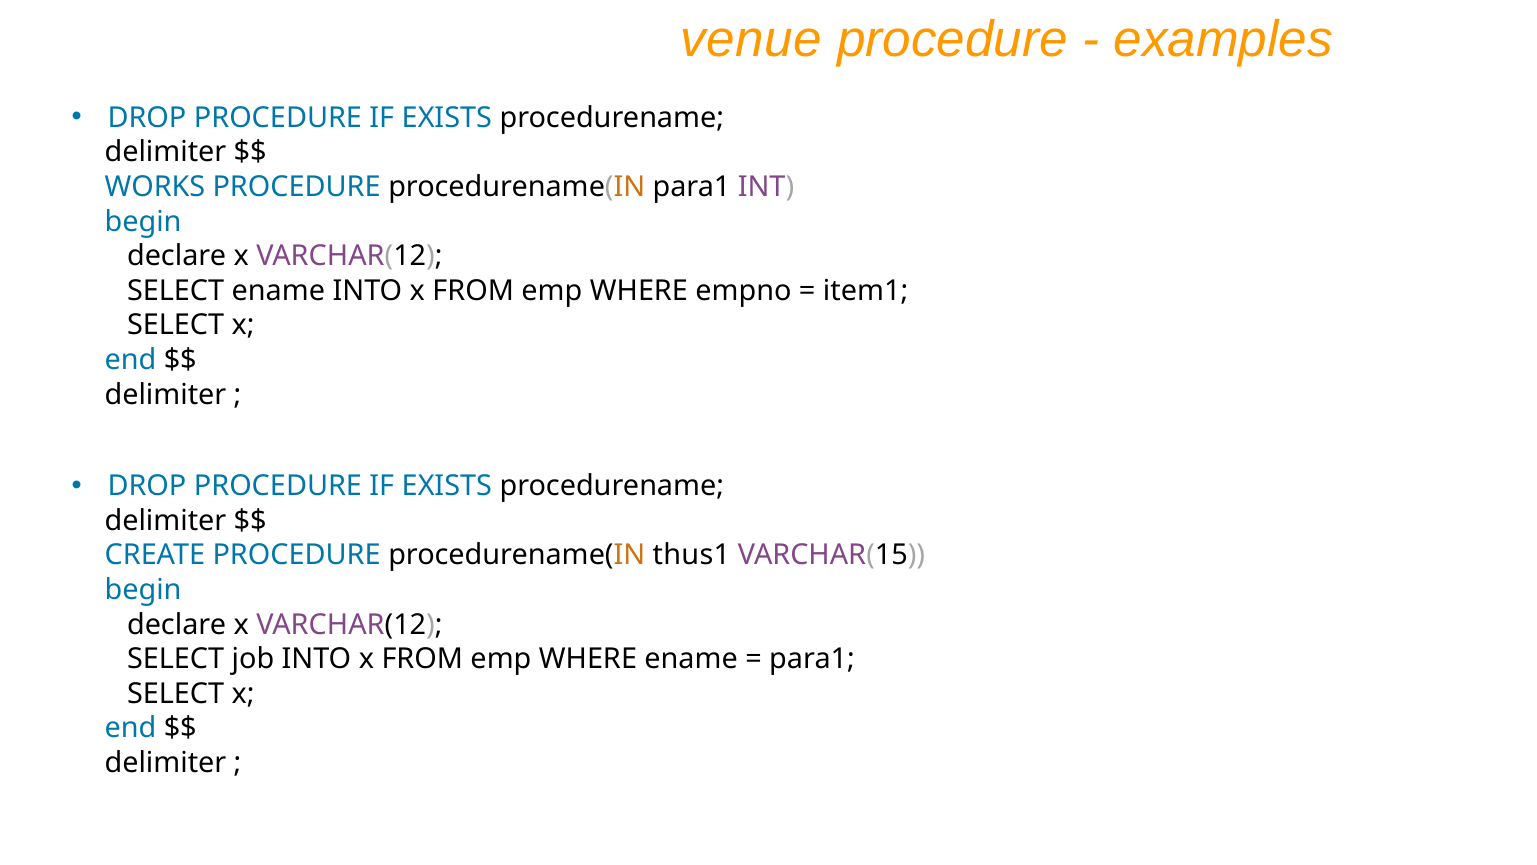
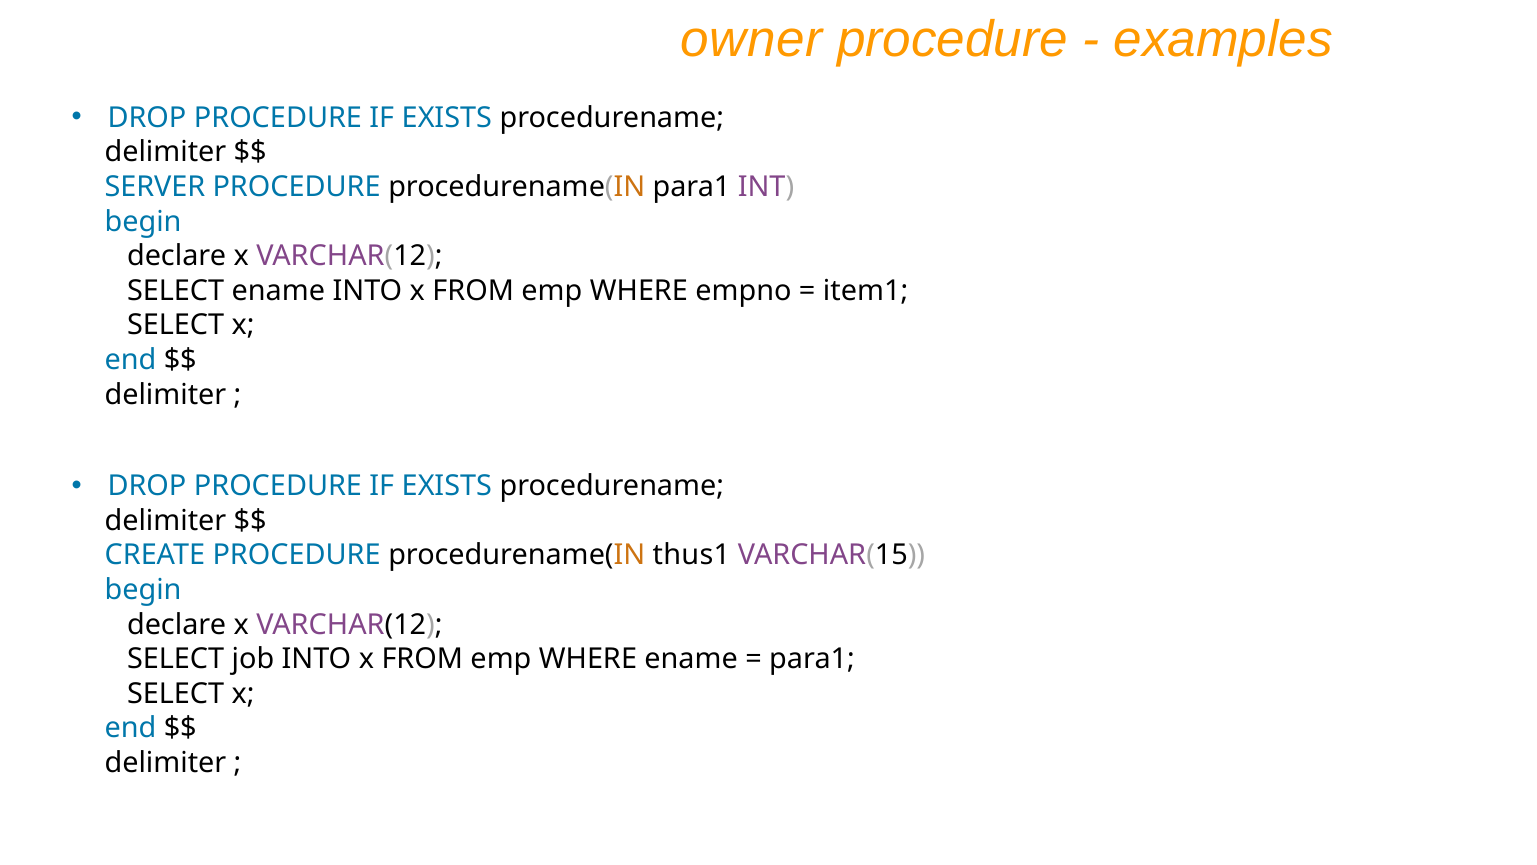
venue: venue -> owner
WORKS: WORKS -> SERVER
